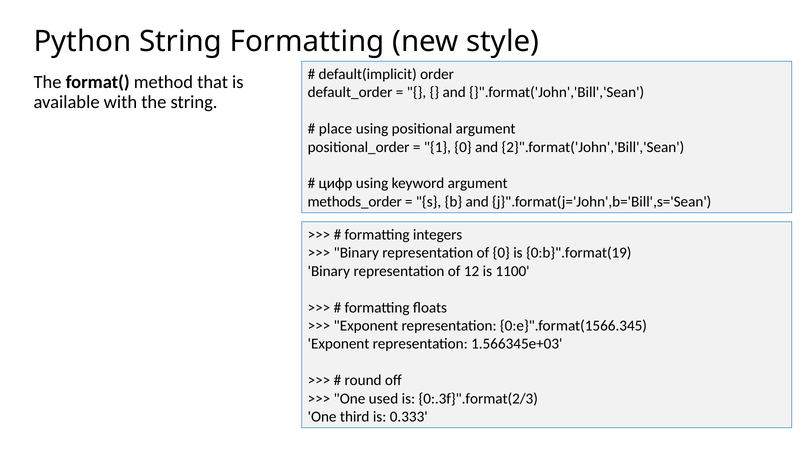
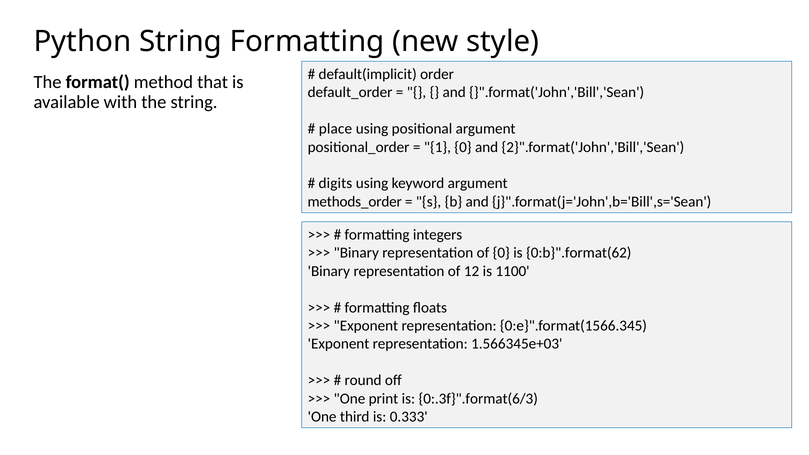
цифр: цифр -> digits
0:b}".format(19: 0:b}".format(19 -> 0:b}".format(62
used: used -> print
0:.3f}".format(2/3: 0:.3f}".format(2/3 -> 0:.3f}".format(6/3
